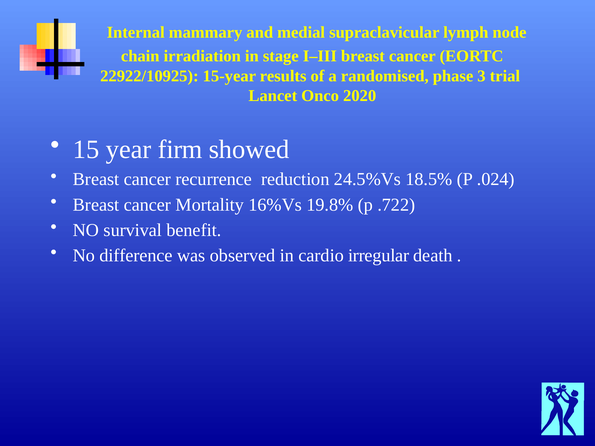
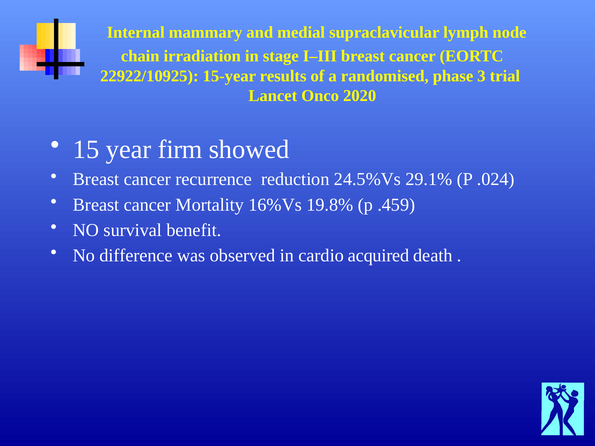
18.5%: 18.5% -> 29.1%
.722: .722 -> .459
irregular: irregular -> acquired
